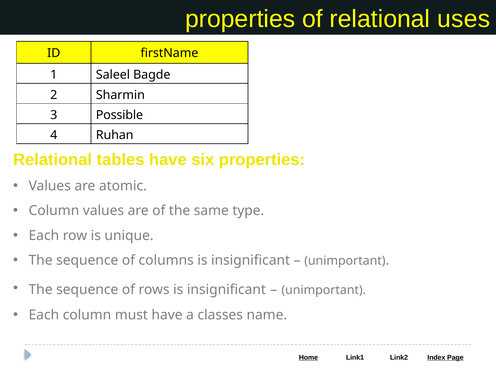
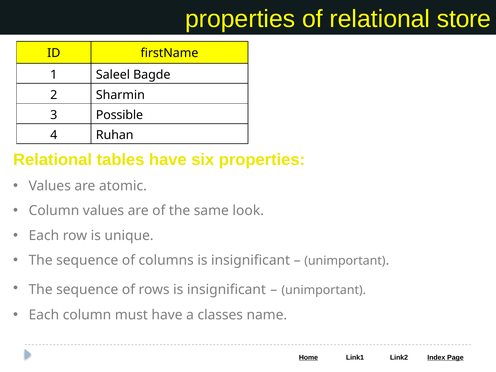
uses: uses -> store
type: type -> look
